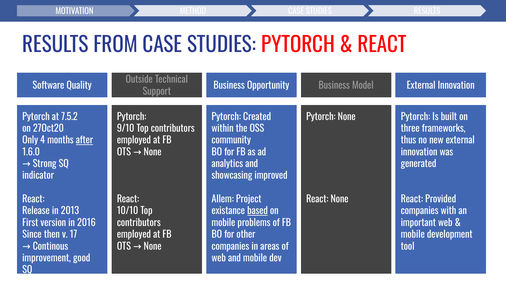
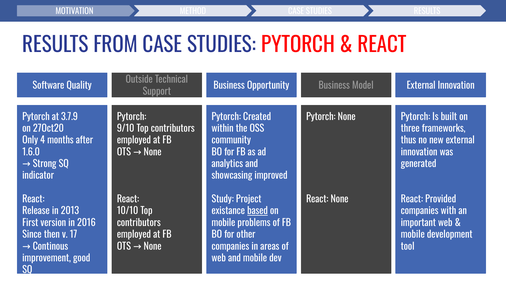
7.5.2: 7.5.2 -> 3.7.9
after underline: present -> none
Allem: Allem -> Study
